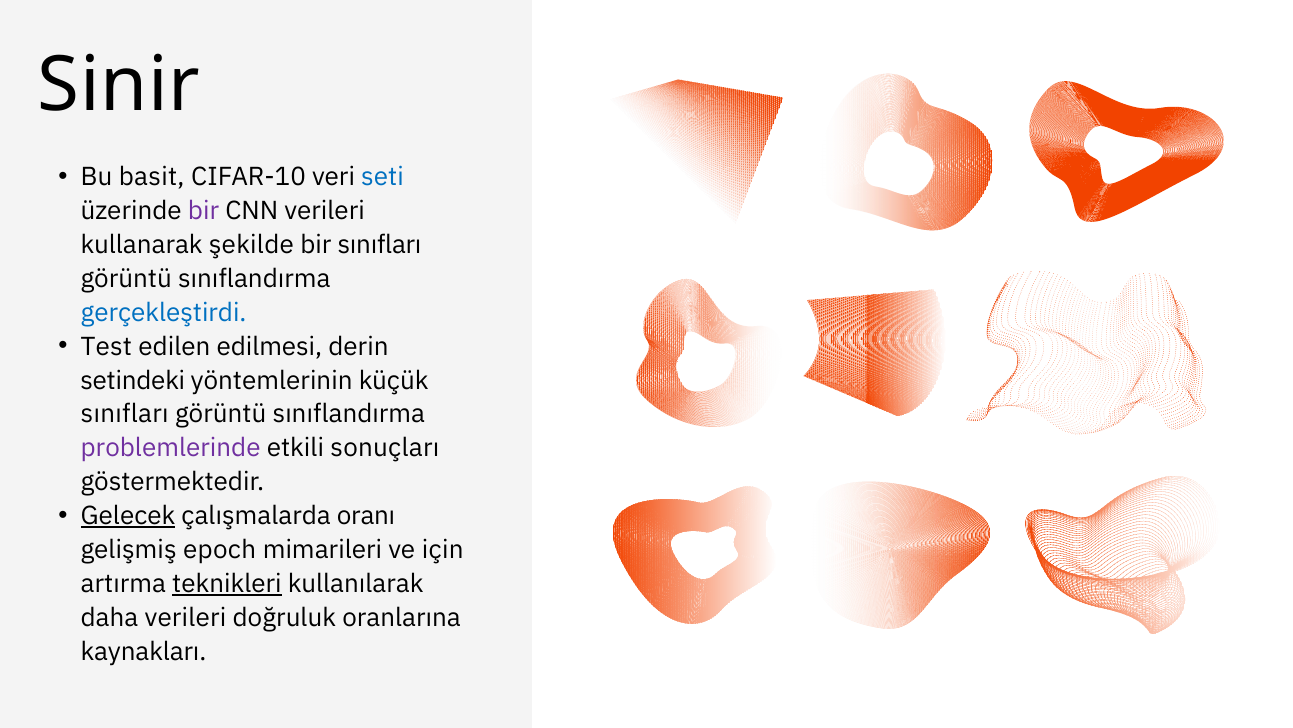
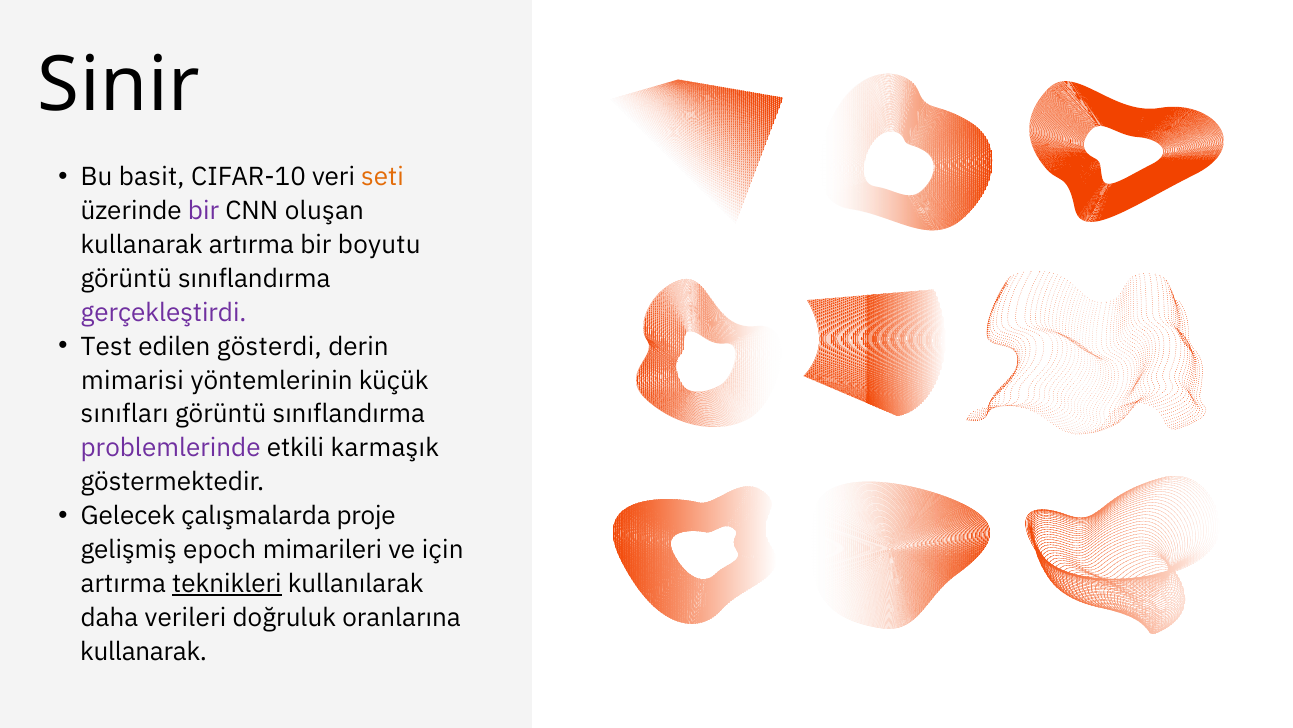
seti colour: blue -> orange
CNN verileri: verileri -> oluşan
kullanarak şekilde: şekilde -> artırma
bir sınıfları: sınıfları -> boyutu
gerçekleştirdi colour: blue -> purple
edilmesi: edilmesi -> gösterdi
setindeki: setindeki -> mimarisi
sonuçları: sonuçları -> karmaşık
Gelecek underline: present -> none
oranı: oranı -> proje
kaynakları at (144, 651): kaynakları -> kullanarak
